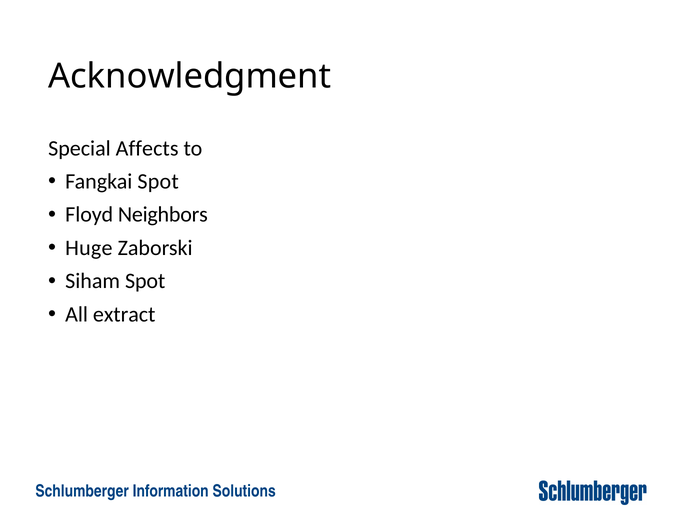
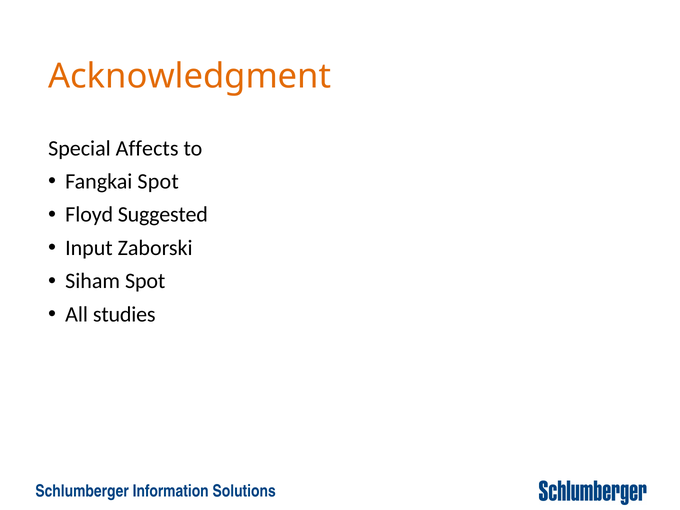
Acknowledgment colour: black -> orange
Neighbors: Neighbors -> Suggested
Huge: Huge -> Input
extract: extract -> studies
